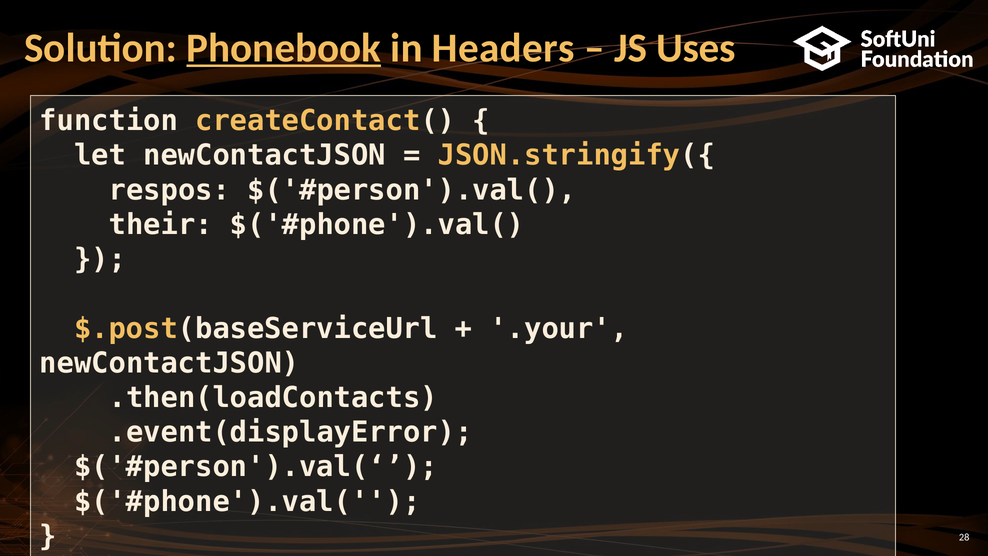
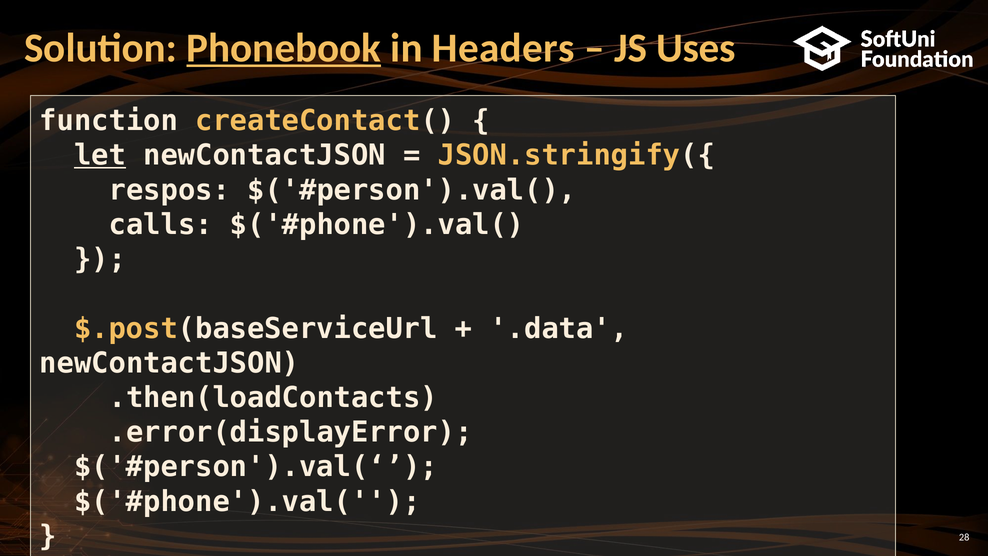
let underline: none -> present
their: their -> calls
.your: .your -> .data
.event(displayError: .event(displayError -> .error(displayError
